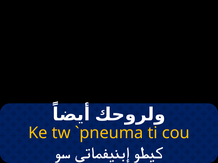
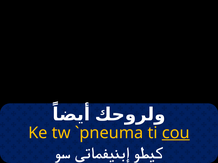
cou underline: none -> present
